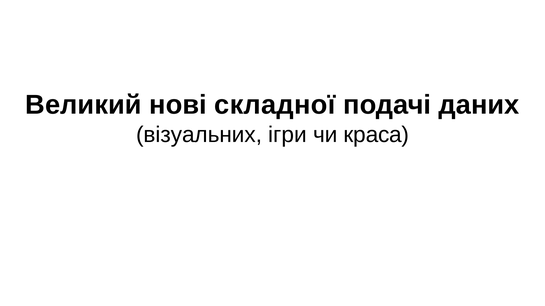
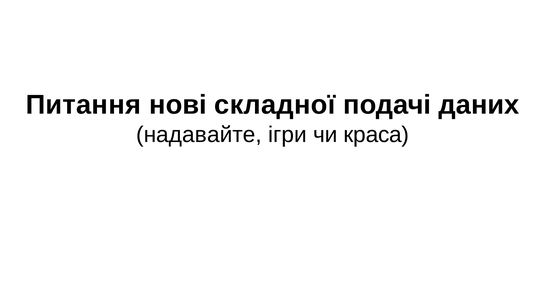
Великий: Великий -> Питання
візуальних: візуальних -> надавайте
